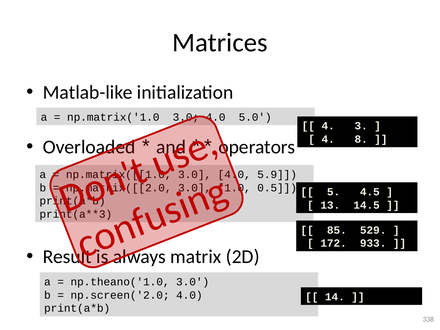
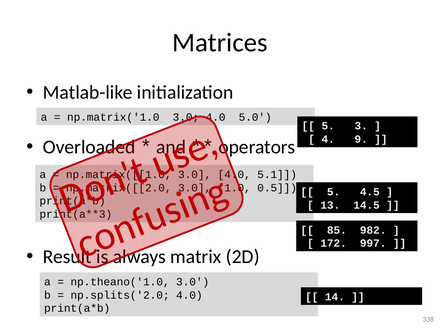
4 at (328, 126): 4 -> 5
8: 8 -> 9
5.9: 5.9 -> 5.1
529: 529 -> 982
933: 933 -> 997
np.screen('2.0: np.screen('2.0 -> np.splits('2.0
